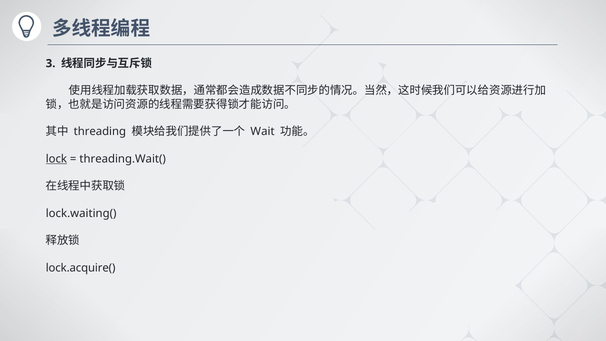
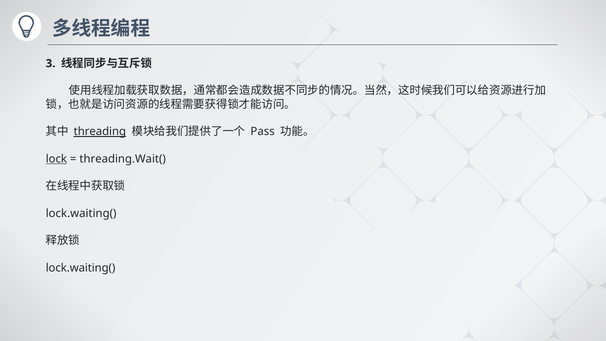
threading underline: none -> present
Wait: Wait -> Pass
lock.acquire( at (81, 268): lock.acquire( -> lock.waiting(
